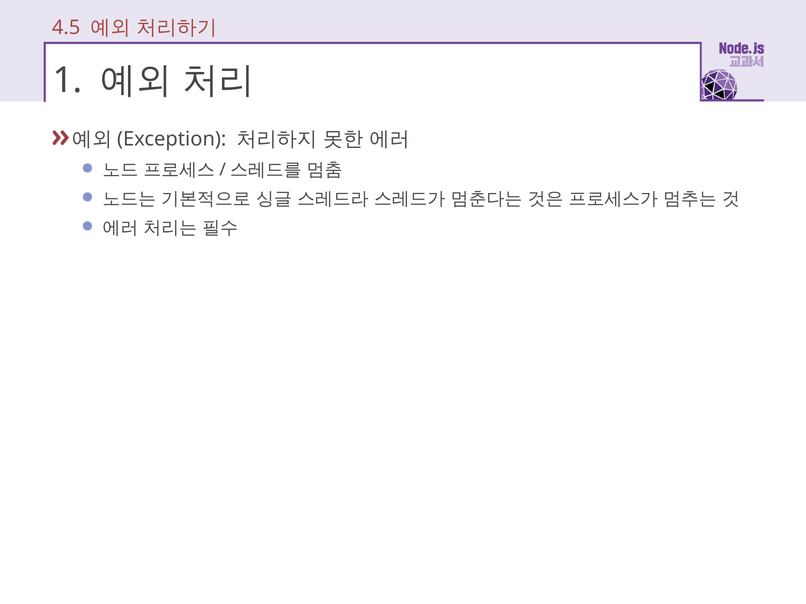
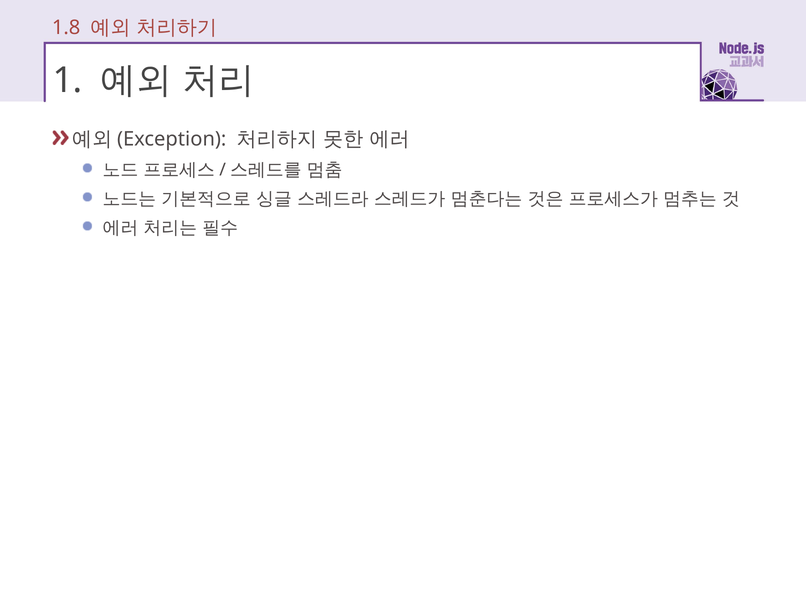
4.5: 4.5 -> 1.8
